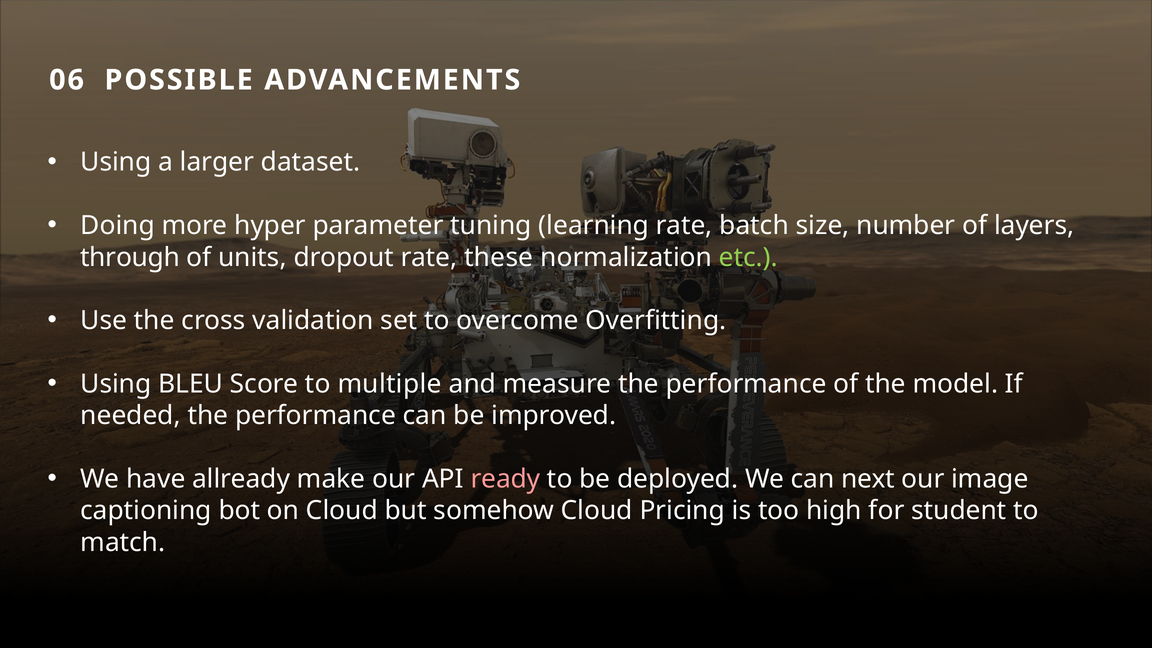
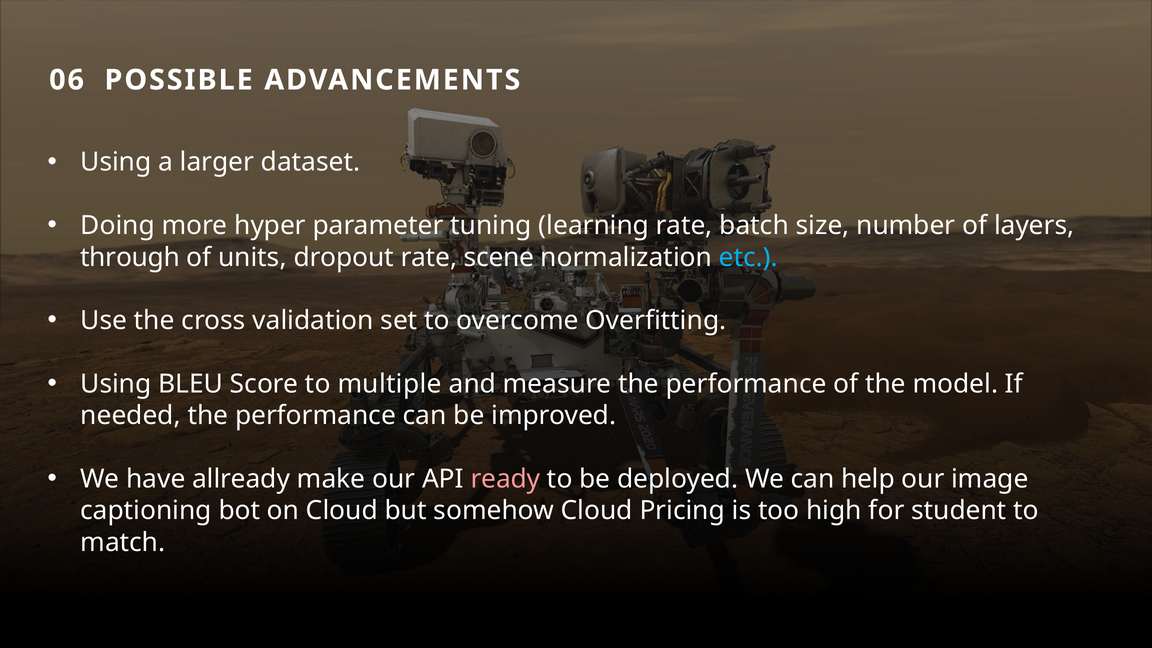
these: these -> scene
etc colour: light green -> light blue
next: next -> help
